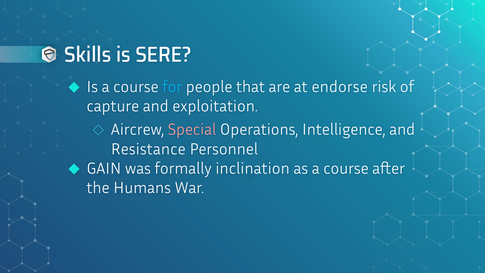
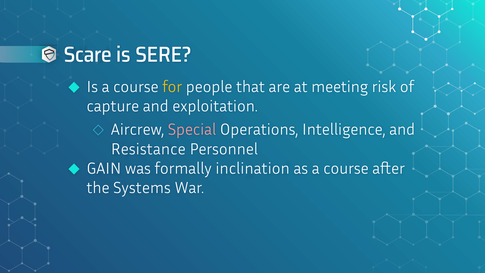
Skills: Skills -> Scare
for colour: light blue -> yellow
endorse: endorse -> meeting
Humans: Humans -> Systems
